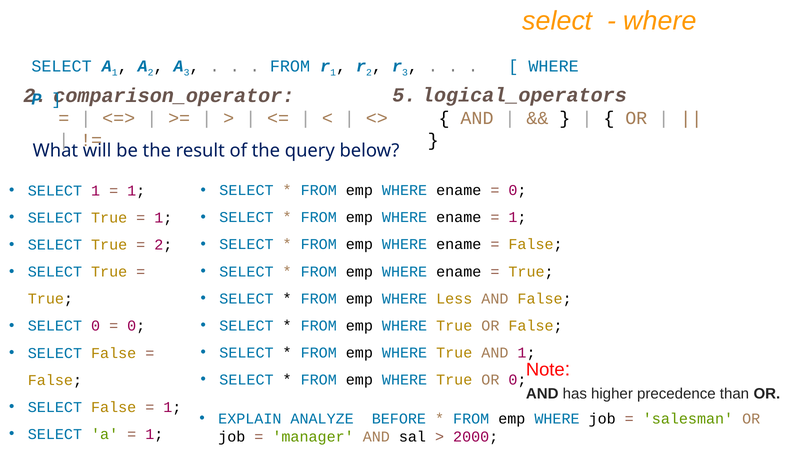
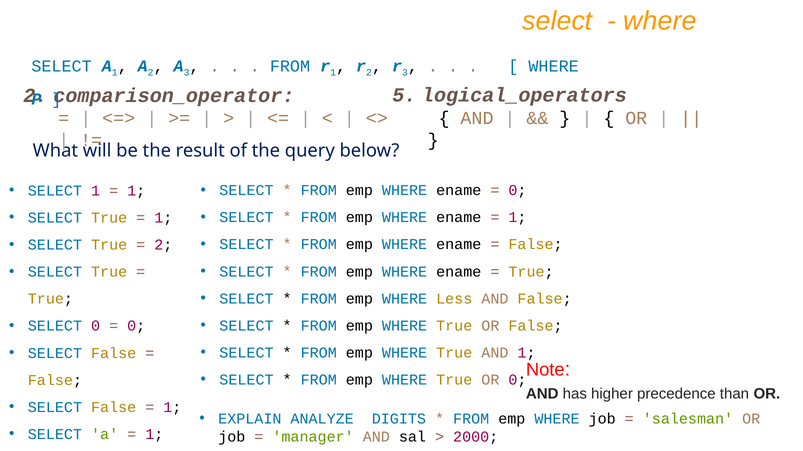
BEFORE: BEFORE -> DIGITS
